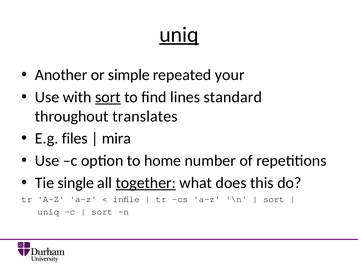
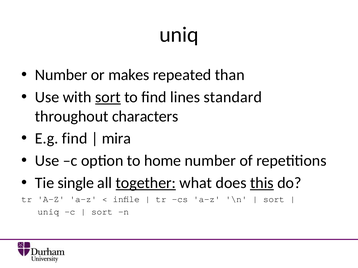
uniq at (179, 35) underline: present -> none
Another at (61, 75): Another -> Number
simple: simple -> makes
your: your -> than
translates: translates -> characters
E.g files: files -> find
this underline: none -> present
